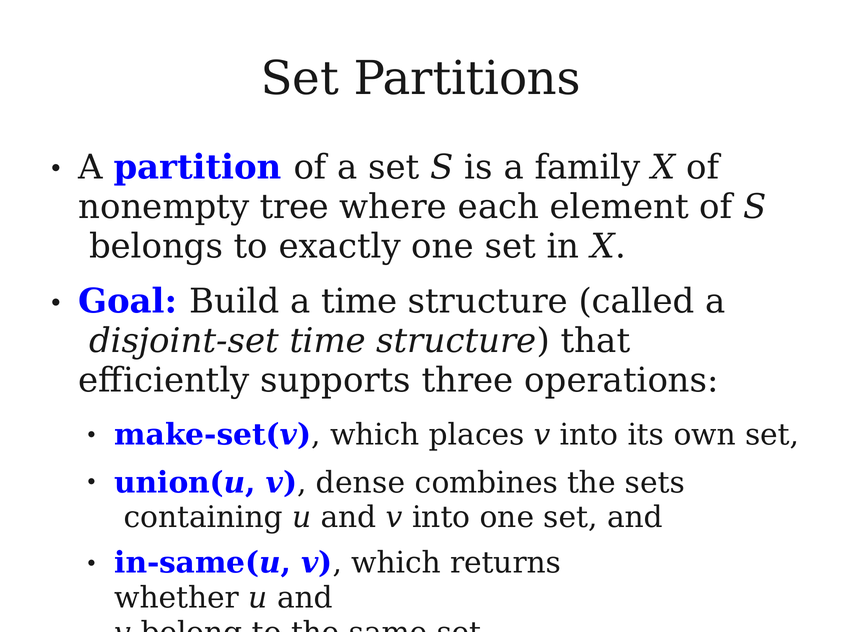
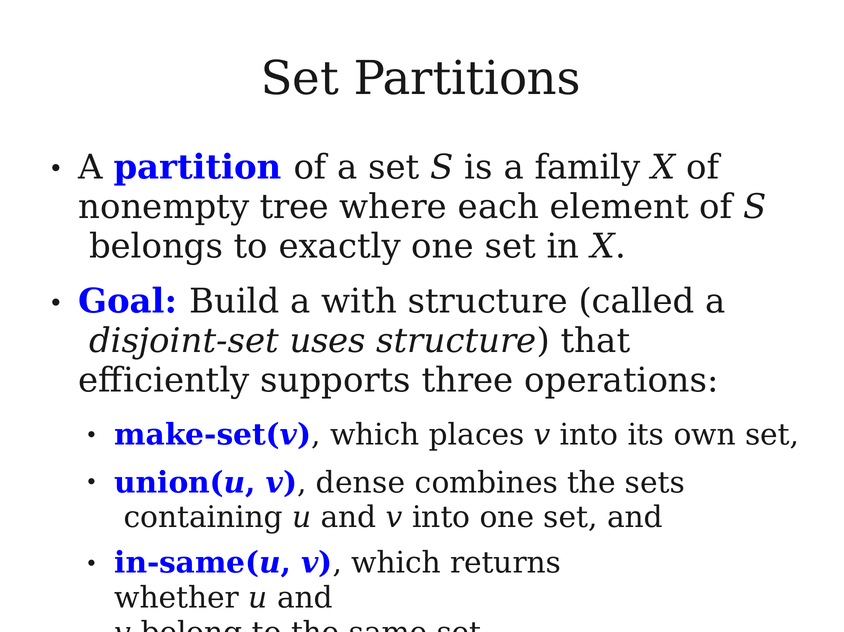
a time: time -> with
disjoint-set time: time -> uses
